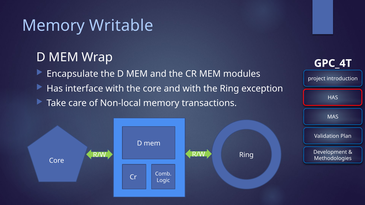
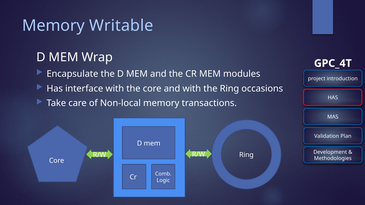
exception: exception -> occasions
